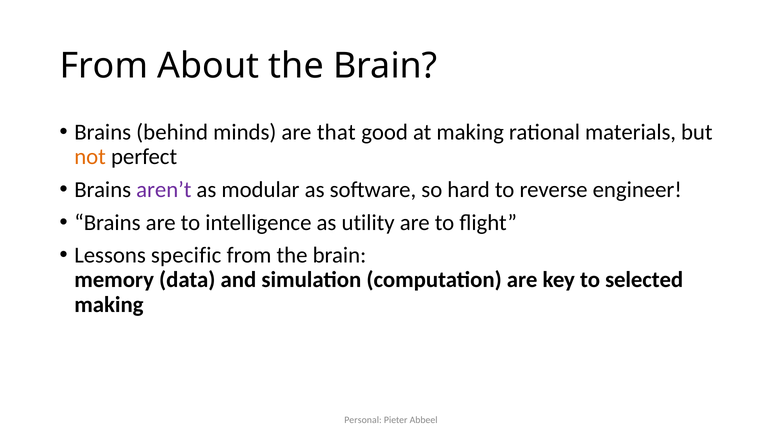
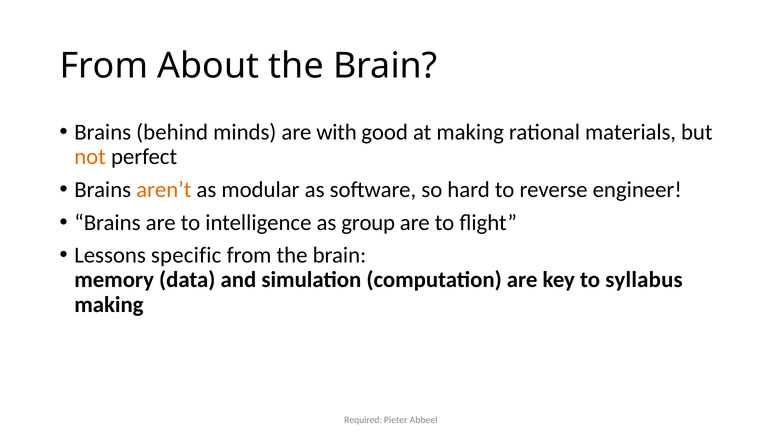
that: that -> with
aren’t colour: purple -> orange
utility: utility -> group
selected: selected -> syllabus
Personal: Personal -> Required
